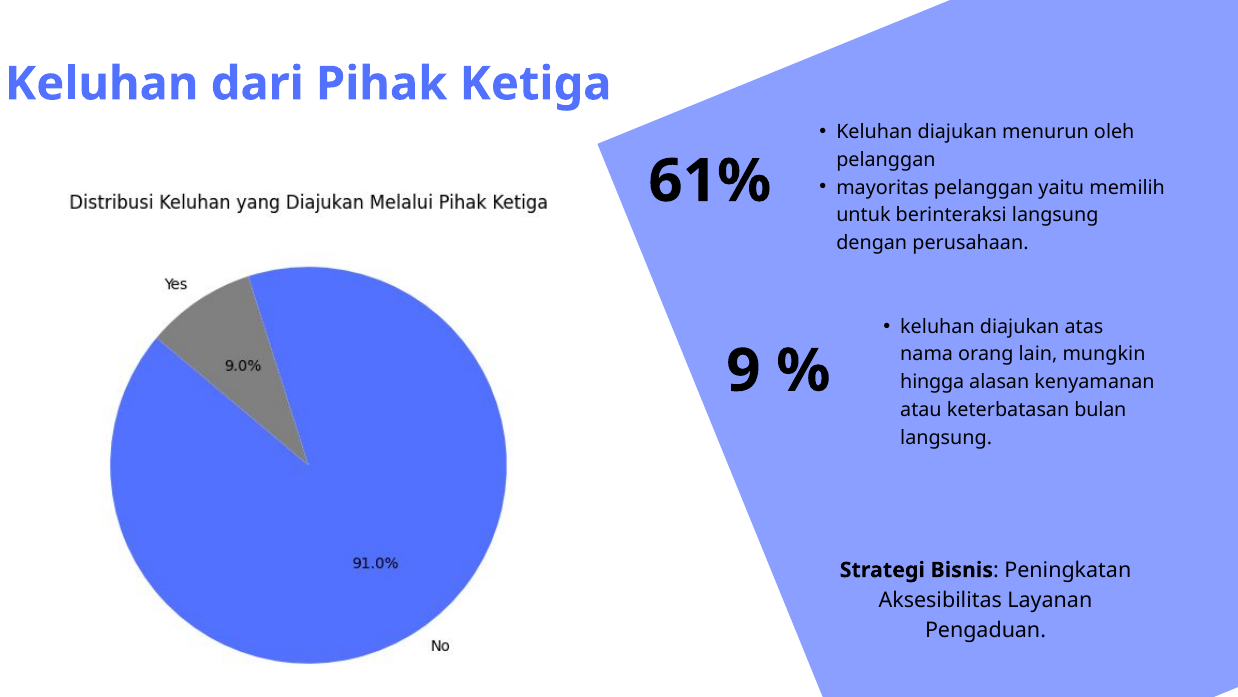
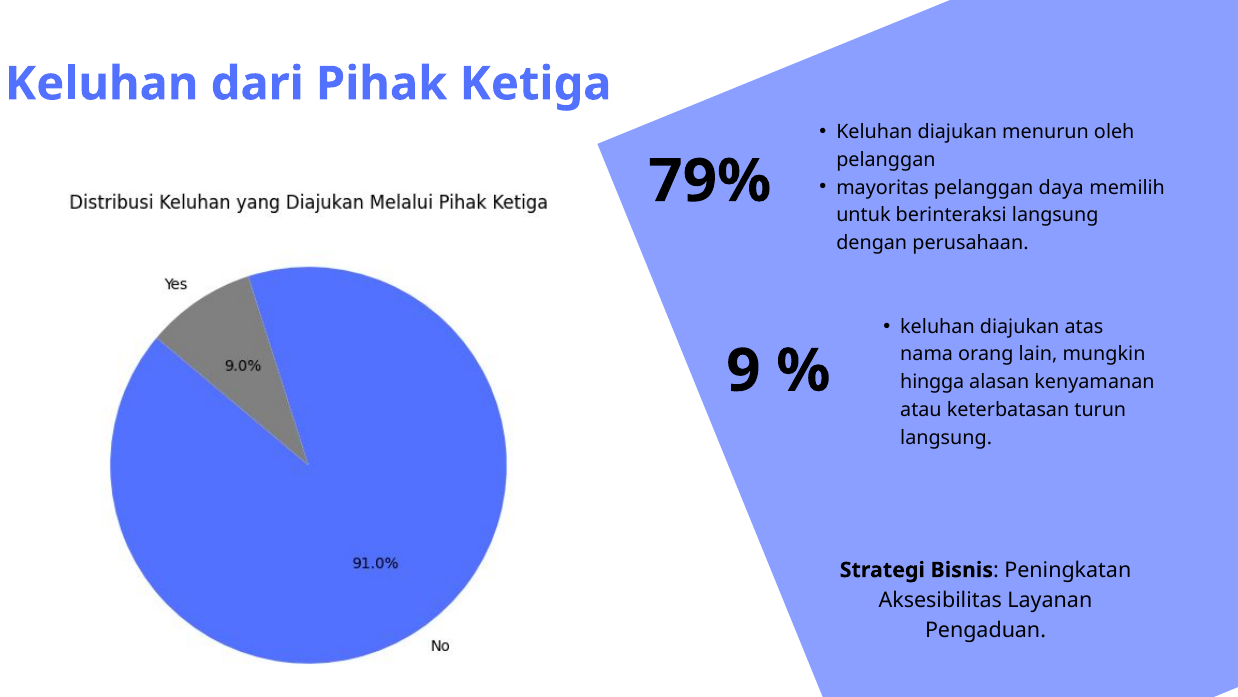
61%: 61% -> 79%
yaitu: yaitu -> daya
bulan: bulan -> turun
